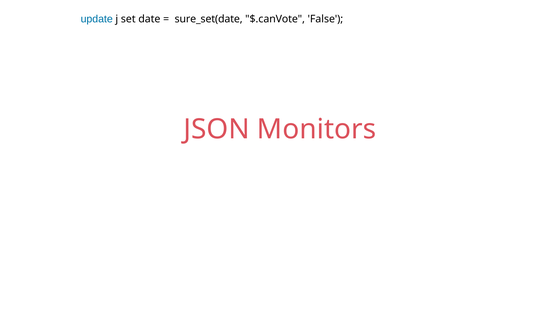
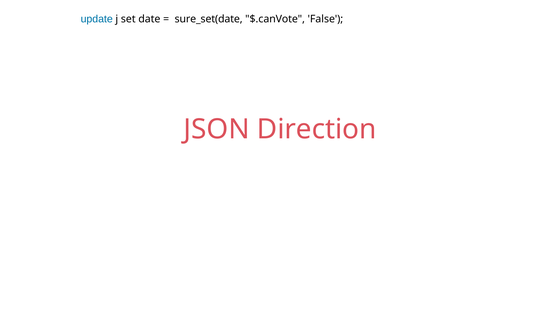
Monitors: Monitors -> Direction
